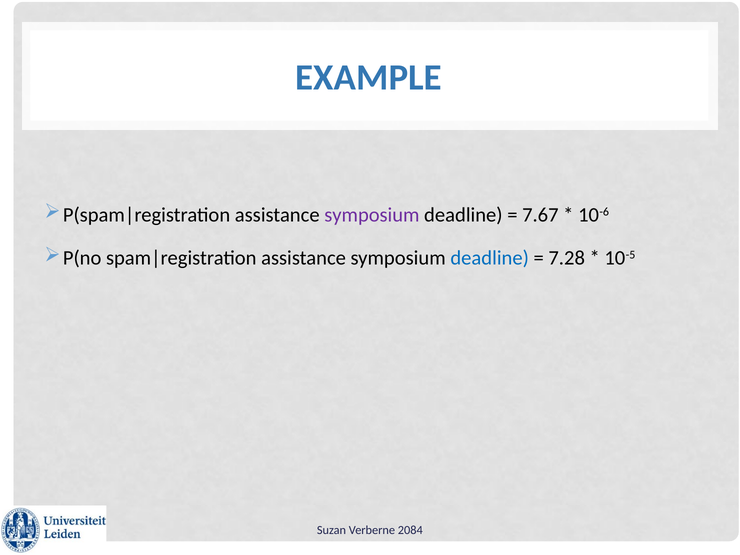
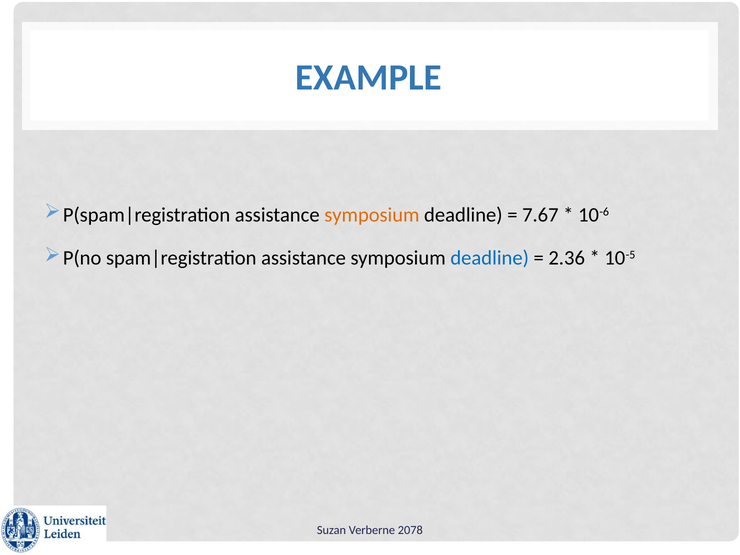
symposium at (372, 215) colour: purple -> orange
7.28: 7.28 -> 2.36
2084: 2084 -> 2078
